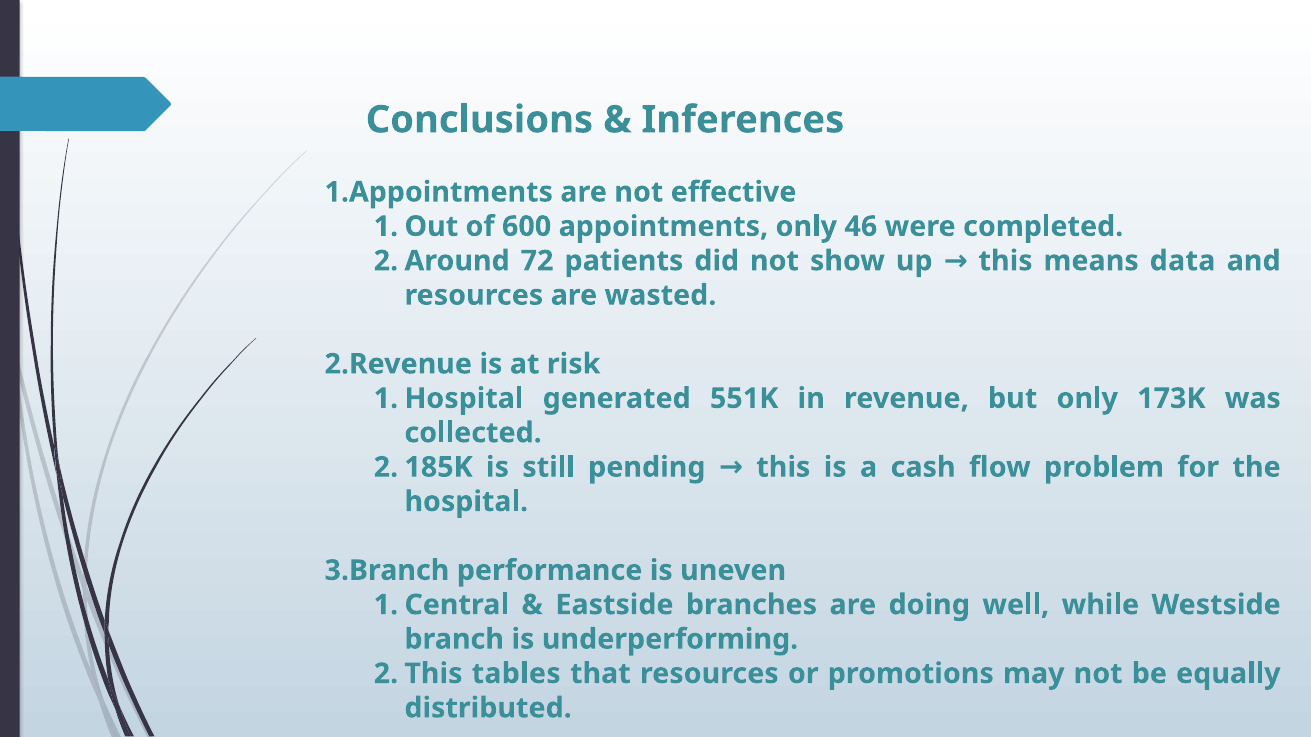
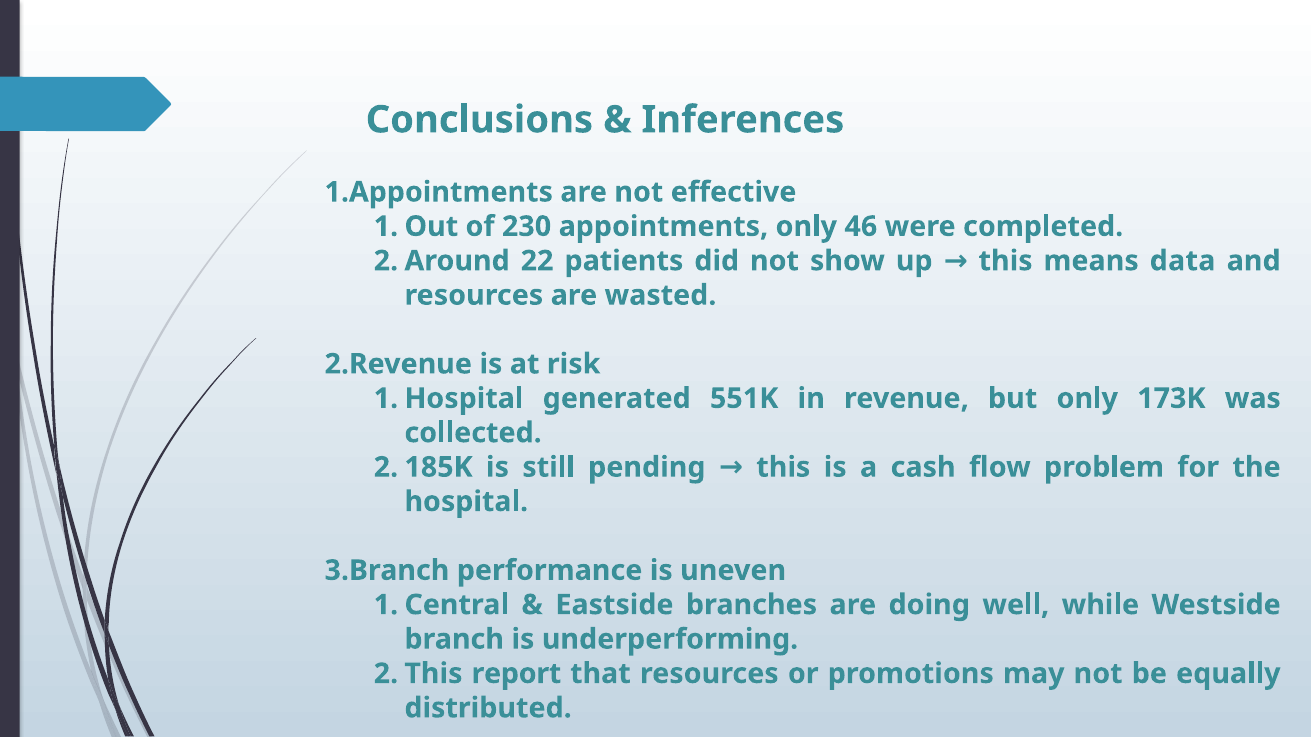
600: 600 -> 230
72: 72 -> 22
tables: tables -> report
